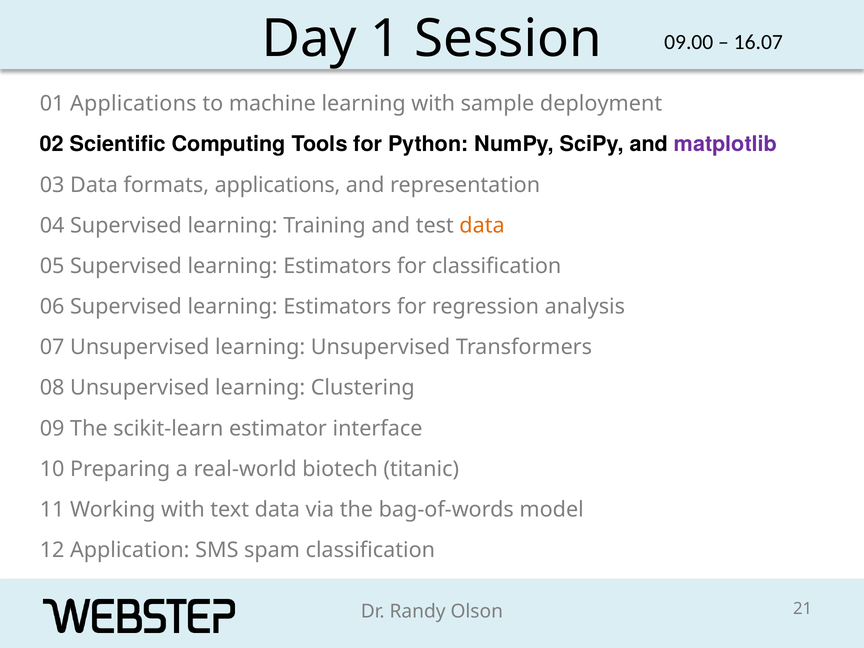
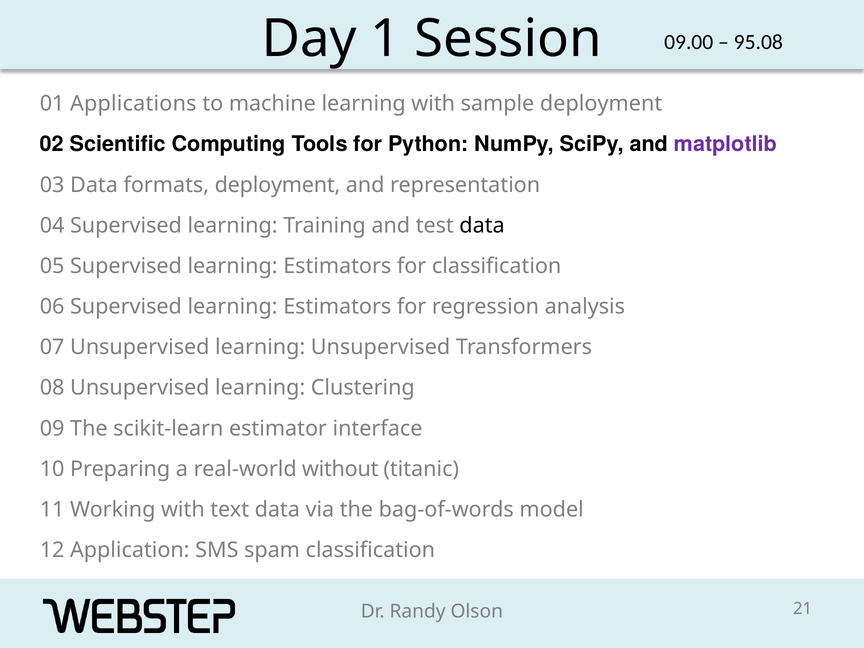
16.07: 16.07 -> 95.08
formats applications: applications -> deployment
data at (482, 225) colour: orange -> black
biotech: biotech -> without
